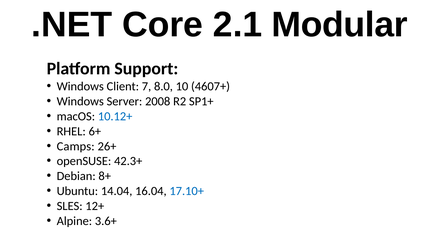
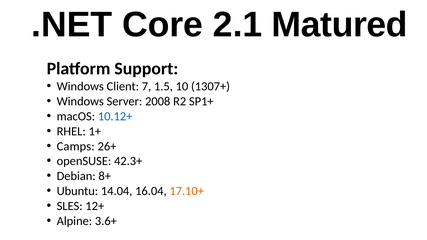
Modular: Modular -> Matured
8.0: 8.0 -> 1.5
4607+: 4607+ -> 1307+
6+: 6+ -> 1+
17.10+ colour: blue -> orange
